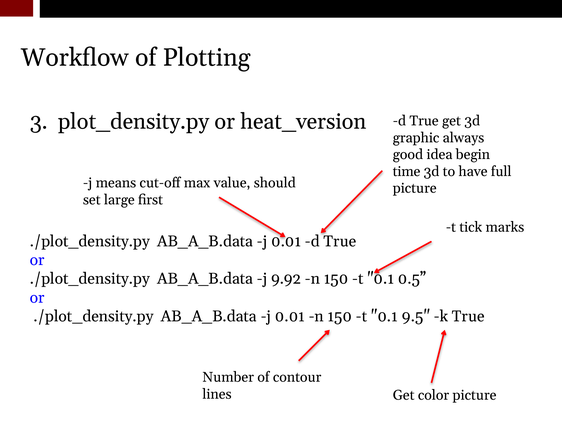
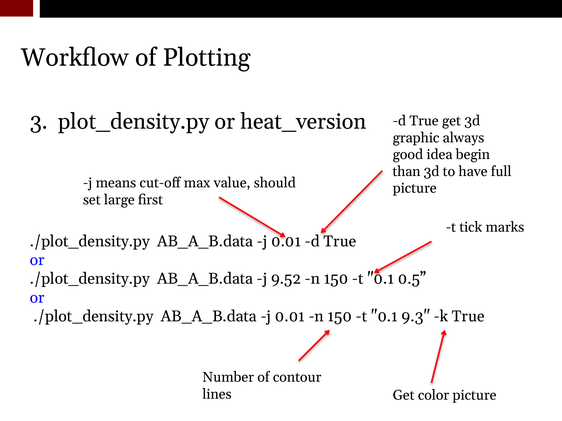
time: time -> than
9.92: 9.92 -> 9.52
9.5: 9.5 -> 9.3
